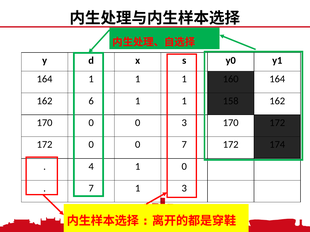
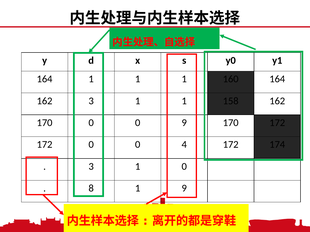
162 6: 6 -> 3
0 3: 3 -> 9
0 7: 7 -> 4
4 at (91, 167): 4 -> 3
7 at (91, 189): 7 -> 8
1 3: 3 -> 9
